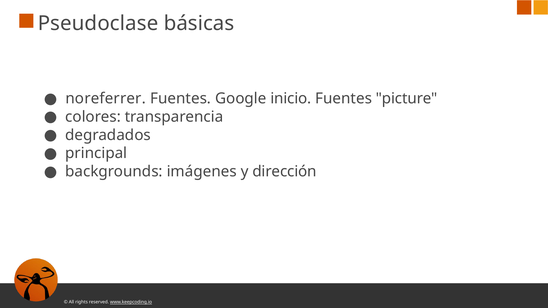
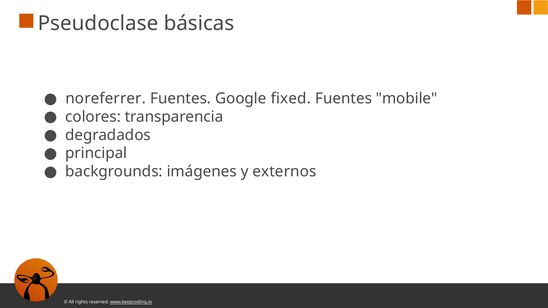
inicio: inicio -> fixed
picture: picture -> mobile
dirección: dirección -> externos
